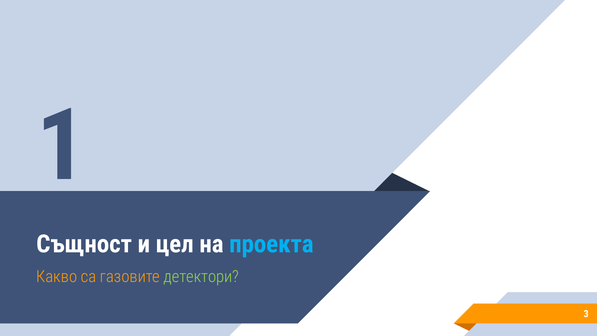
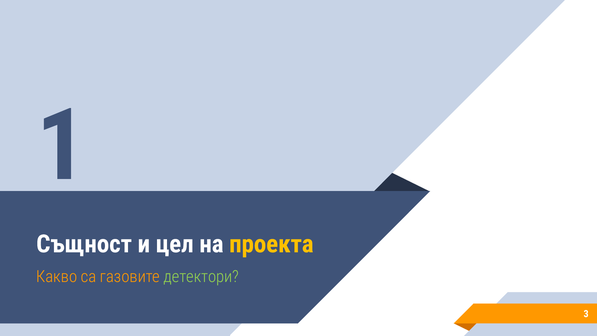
проекта colour: light blue -> yellow
